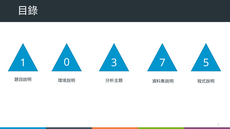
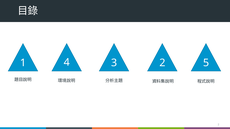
0: 0 -> 4
3 7: 7 -> 2
